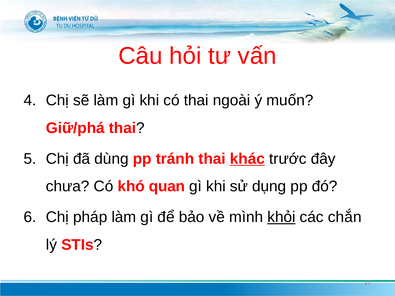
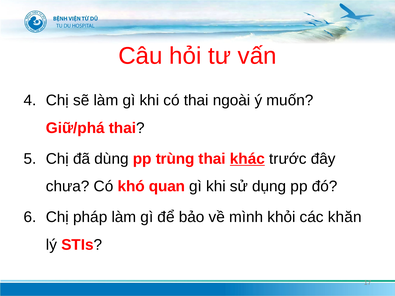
tránh: tránh -> trùng
khỏi underline: present -> none
chắn: chắn -> khăn
